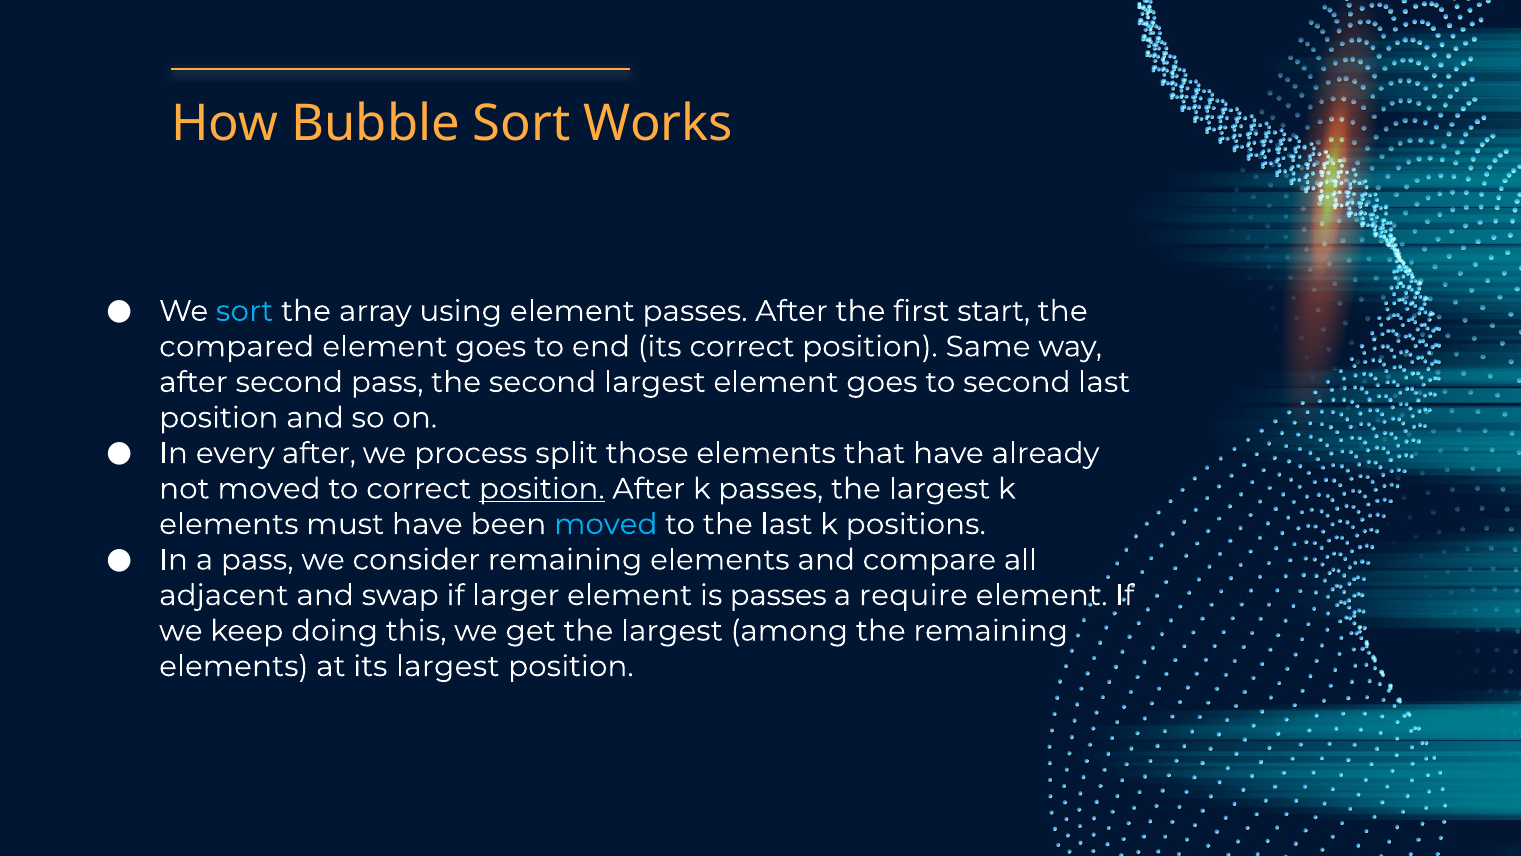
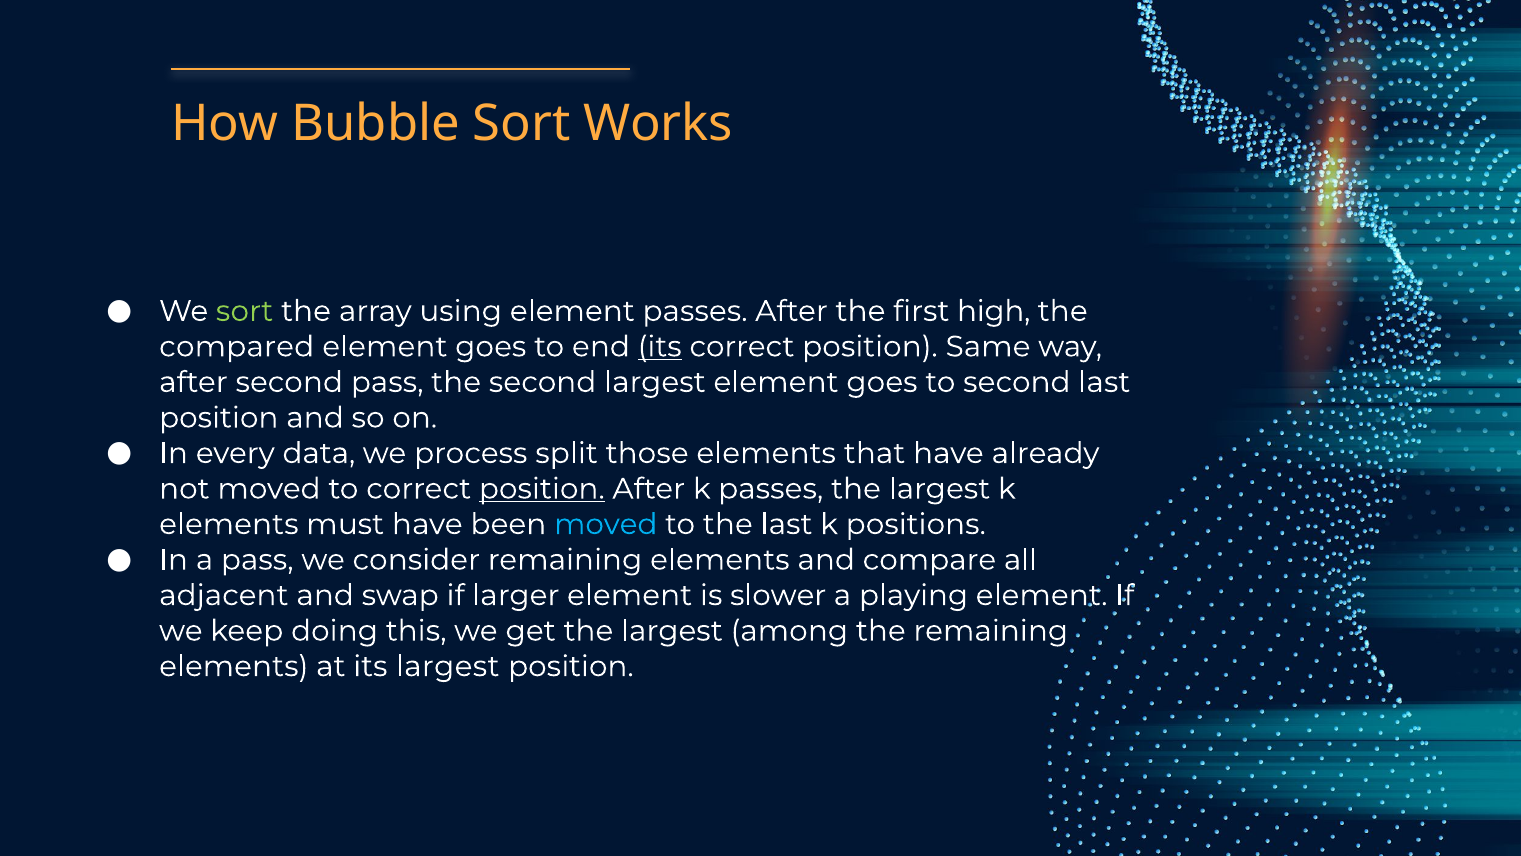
sort at (245, 311) colour: light blue -> light green
start: start -> high
its at (660, 347) underline: none -> present
every after: after -> data
is passes: passes -> slower
require: require -> playing
